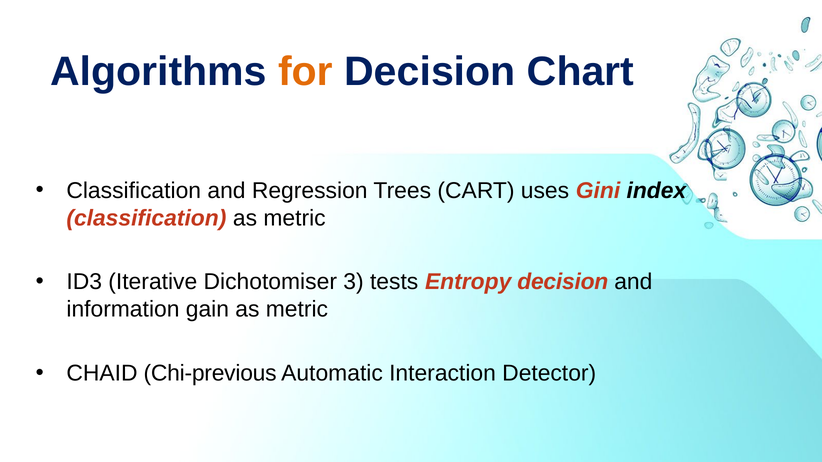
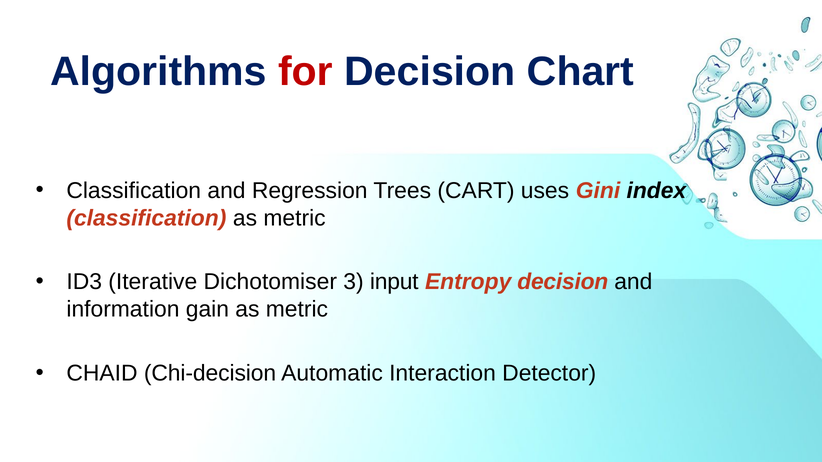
for colour: orange -> red
tests: tests -> input
Chi-previous: Chi-previous -> Chi-decision
